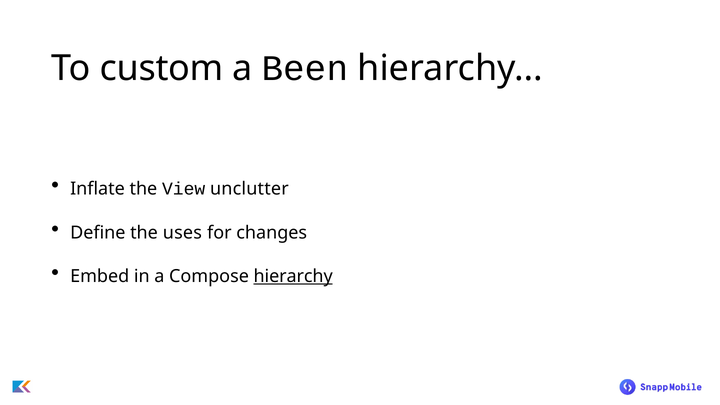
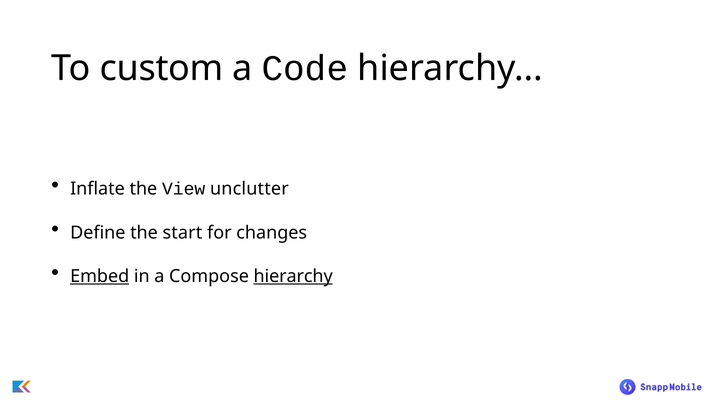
Been: Been -> Code
uses: uses -> start
Embed underline: none -> present
